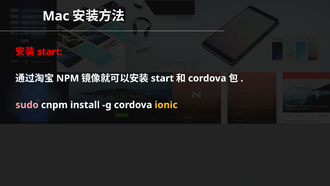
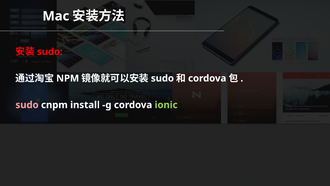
start at (50, 52): start -> sudo
start at (162, 78): start -> sudo
ionic colour: yellow -> light green
